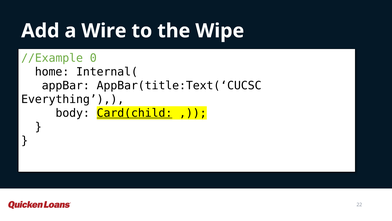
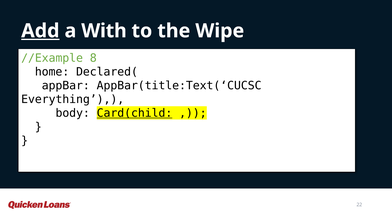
Add underline: none -> present
Wire: Wire -> With
0: 0 -> 8
Internal(: Internal( -> Declared(
